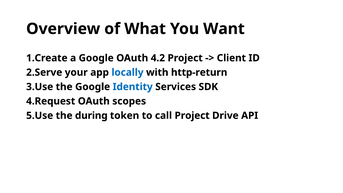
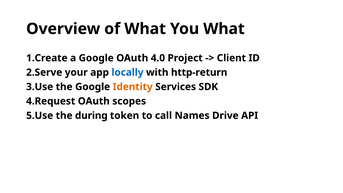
You Want: Want -> What
4.2: 4.2 -> 4.0
Identity colour: blue -> orange
call Project: Project -> Names
